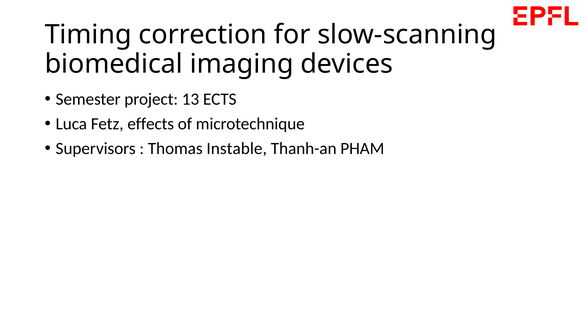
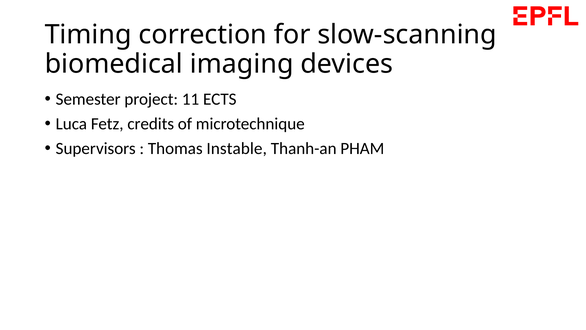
13: 13 -> 11
effects: effects -> credits
